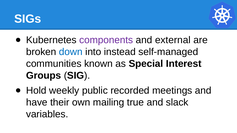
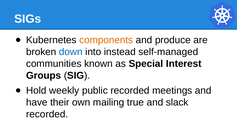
components colour: purple -> orange
external: external -> produce
variables at (47, 114): variables -> recorded
